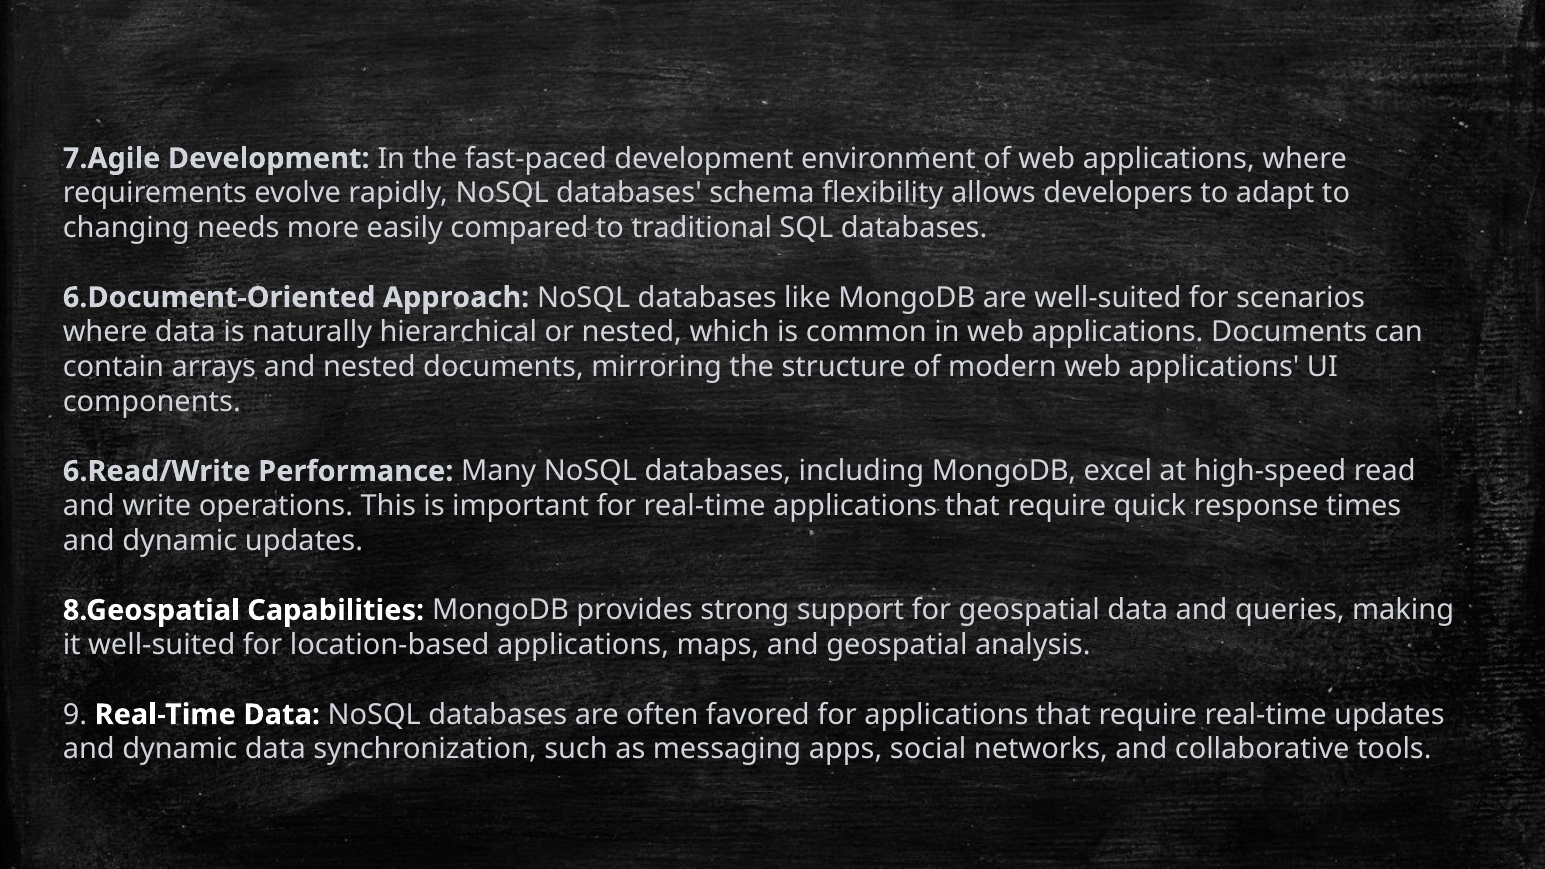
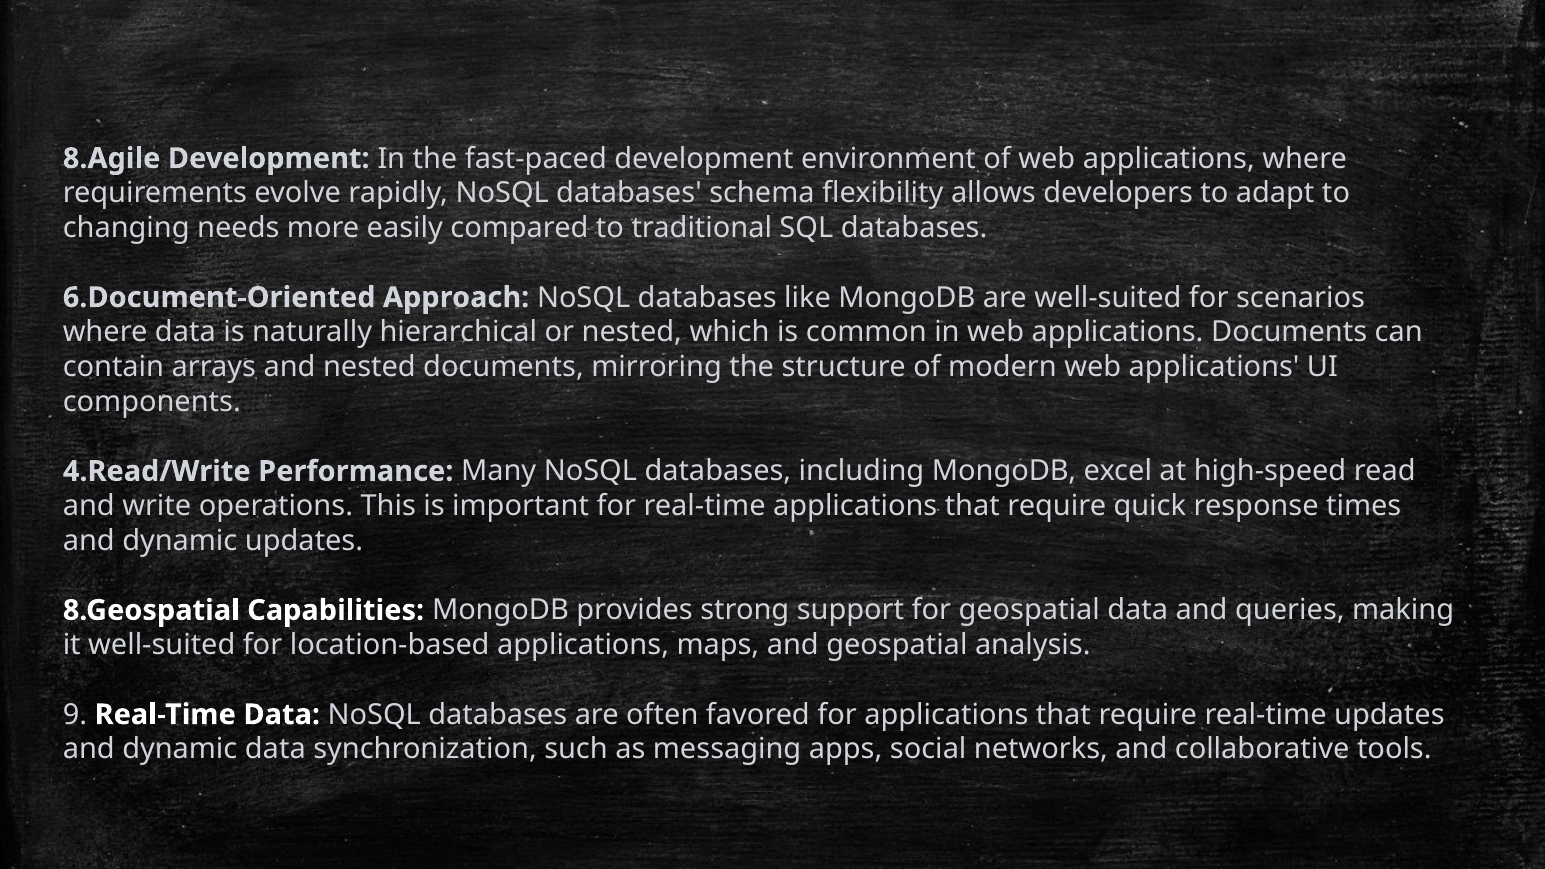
7.Agile: 7.Agile -> 8.Agile
6.Read/Write: 6.Read/Write -> 4.Read/Write
